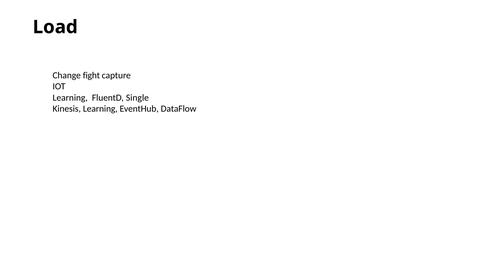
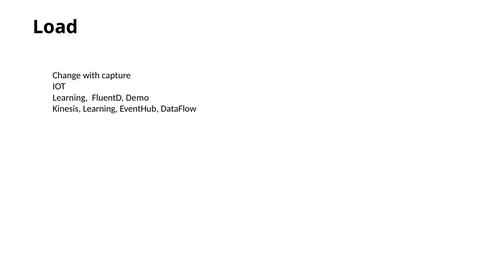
fight: fight -> with
Single: Single -> Demo
